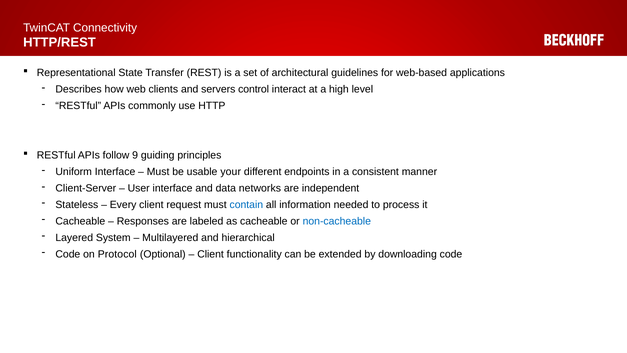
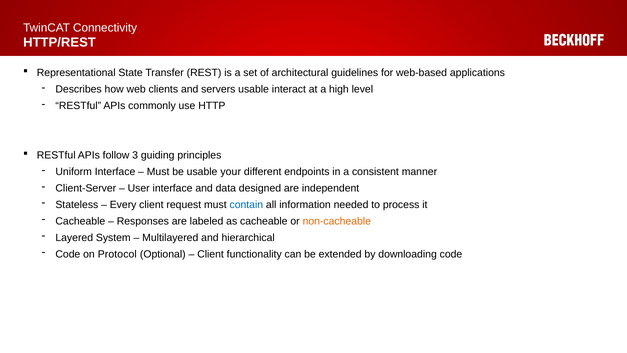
servers control: control -> usable
9: 9 -> 3
networks: networks -> designed
non-cacheable colour: blue -> orange
